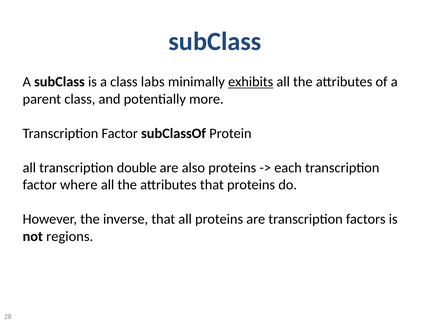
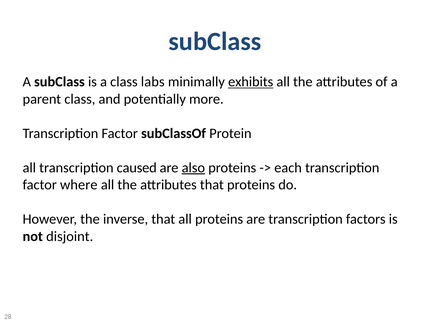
double: double -> caused
also underline: none -> present
regions: regions -> disjoint
